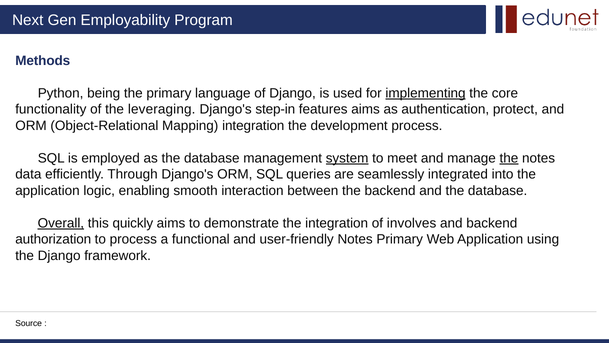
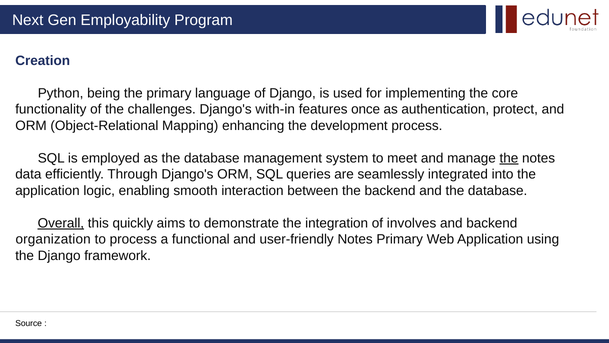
Methods: Methods -> Creation
implementing underline: present -> none
leveraging: leveraging -> challenges
step-in: step-in -> with-in
features aims: aims -> once
Mapping integration: integration -> enhancing
system underline: present -> none
authorization: authorization -> organization
